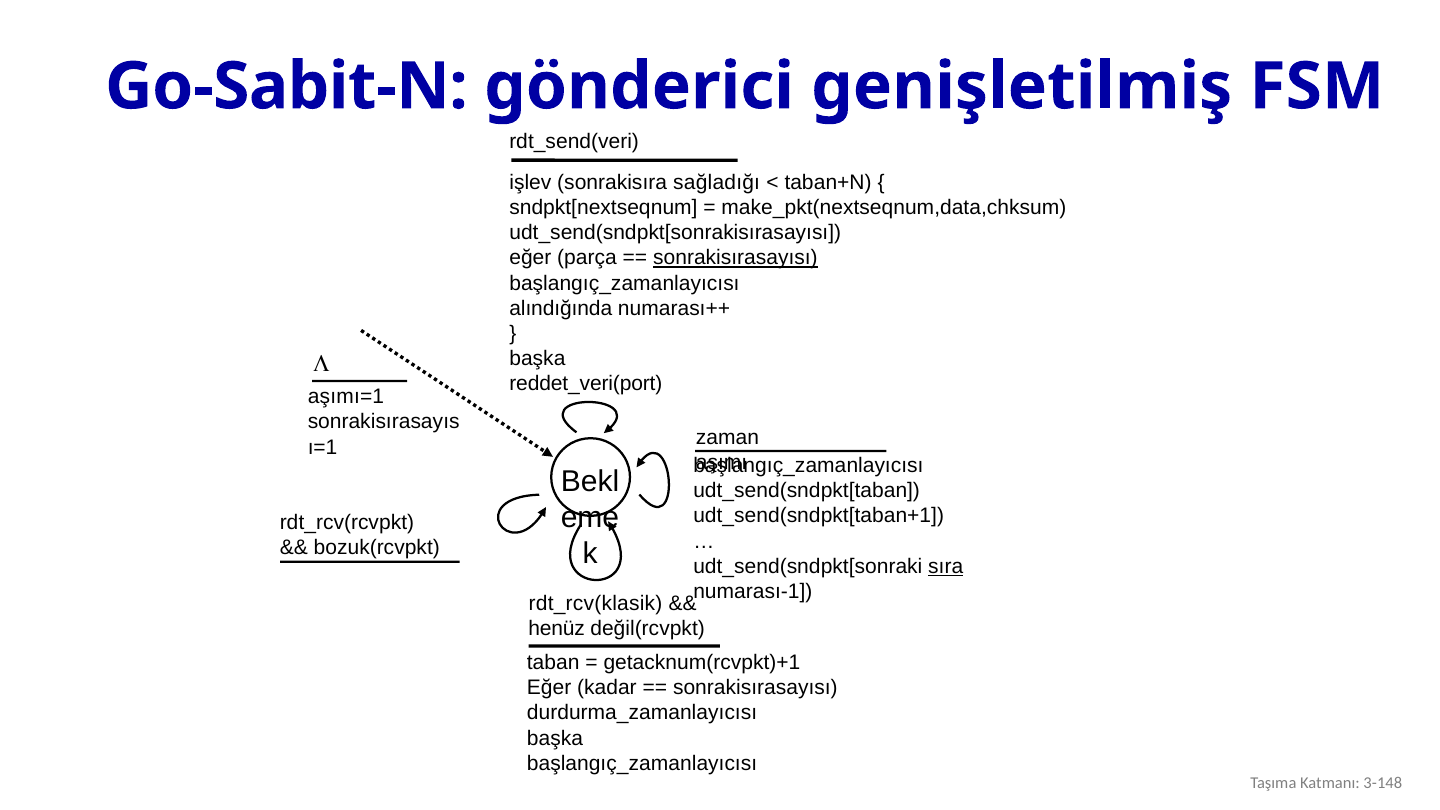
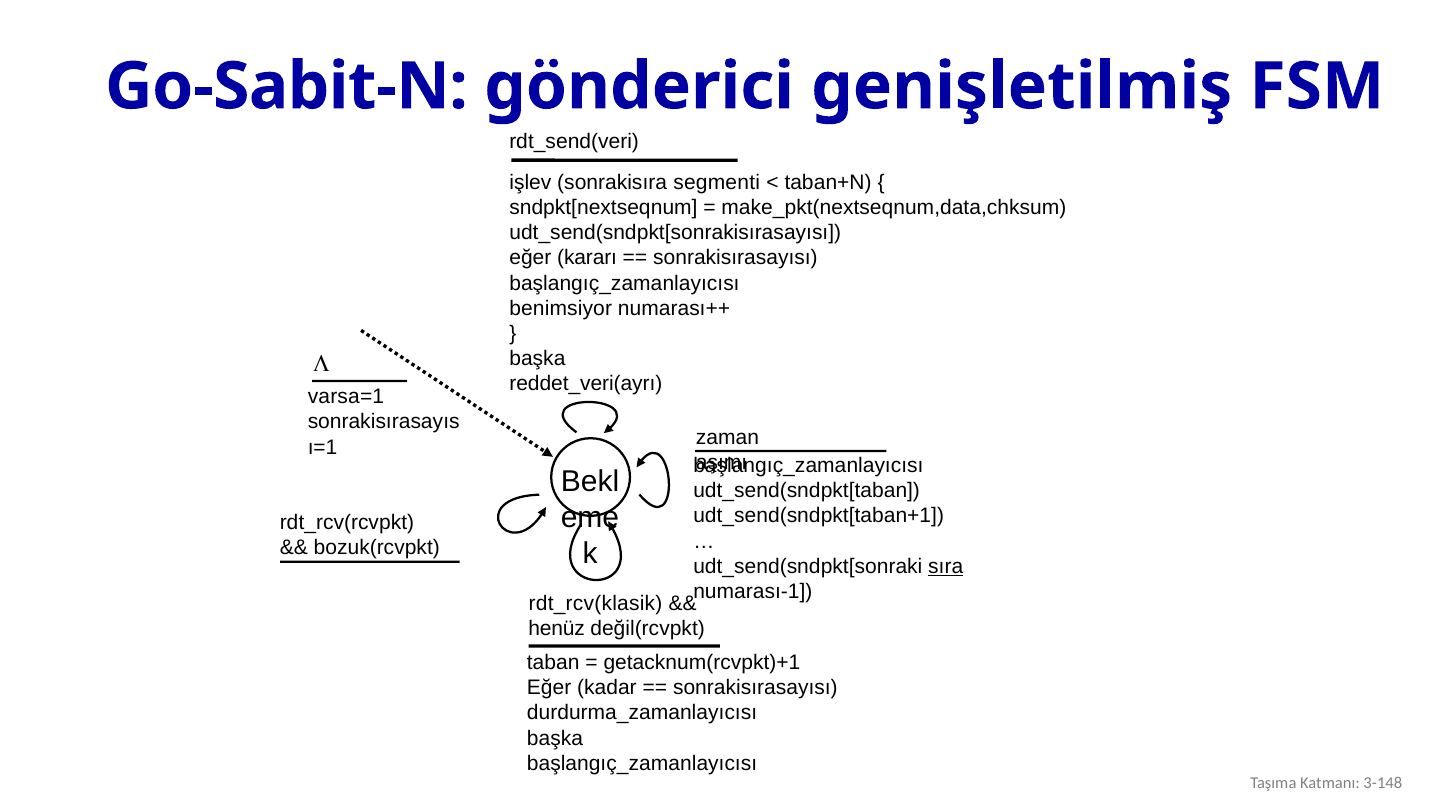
sağladığı: sağladığı -> segmenti
parça: parça -> kararı
sonrakisırasayısı at (735, 258) underline: present -> none
alındığında: alındığında -> benimsiyor
reddet_veri(port: reddet_veri(port -> reddet_veri(ayrı
aşımı=1: aşımı=1 -> varsa=1
